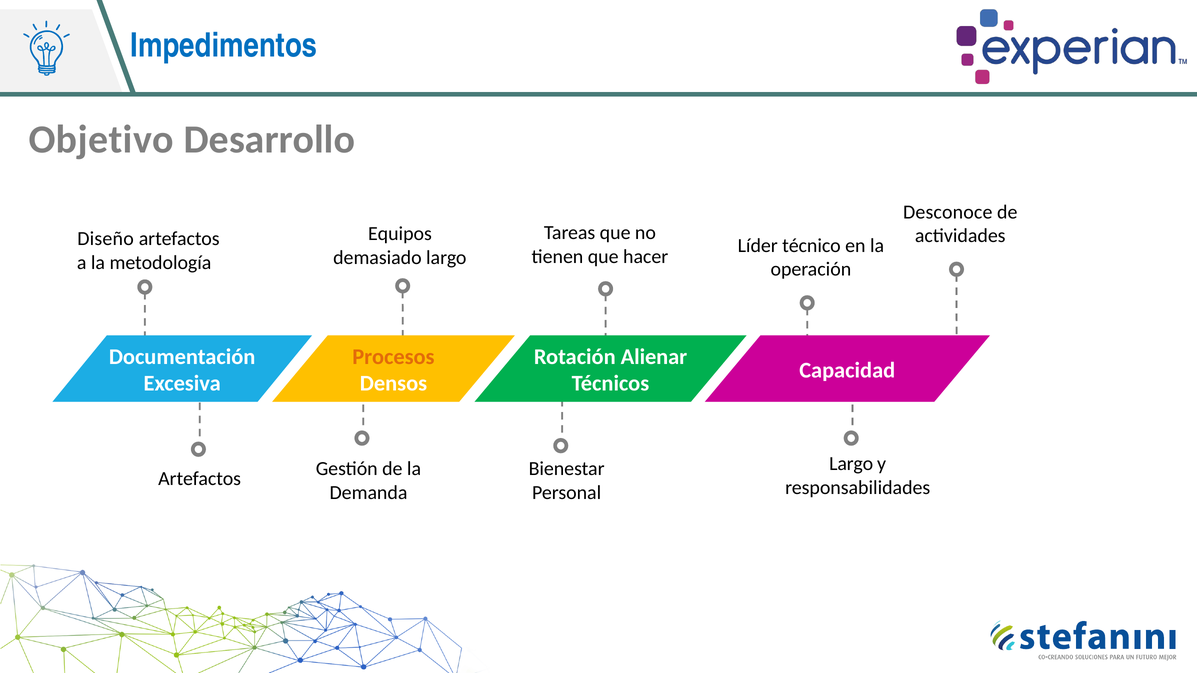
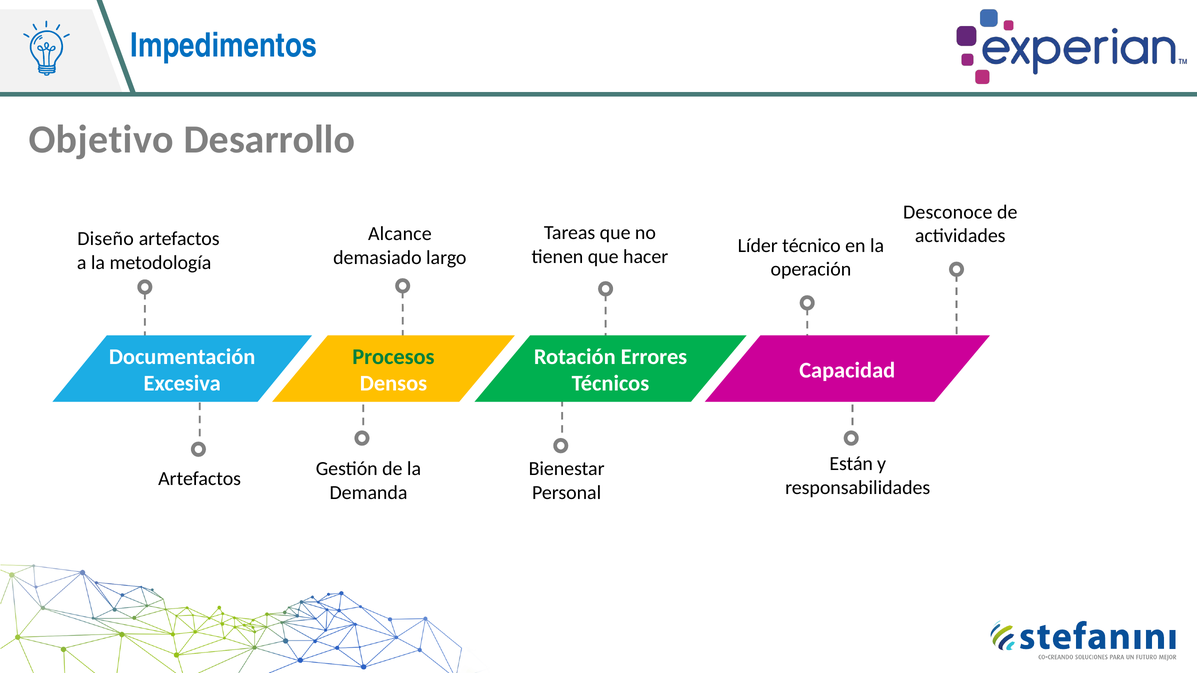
Equipos: Equipos -> Alcance
Procesos colour: orange -> green
Alienar: Alienar -> Errores
Largo at (851, 464): Largo -> Están
